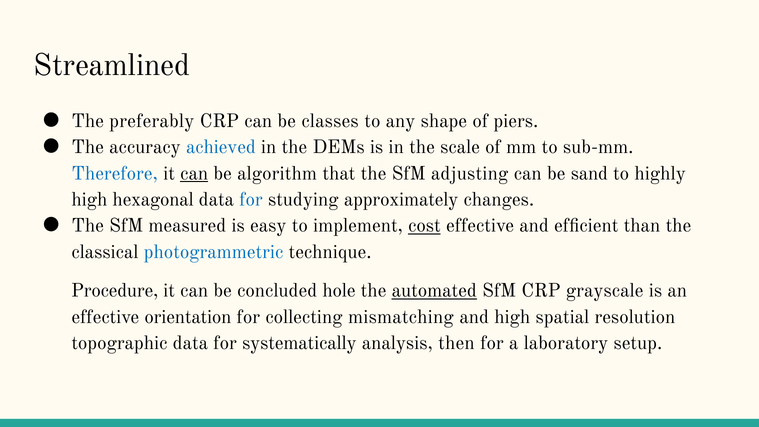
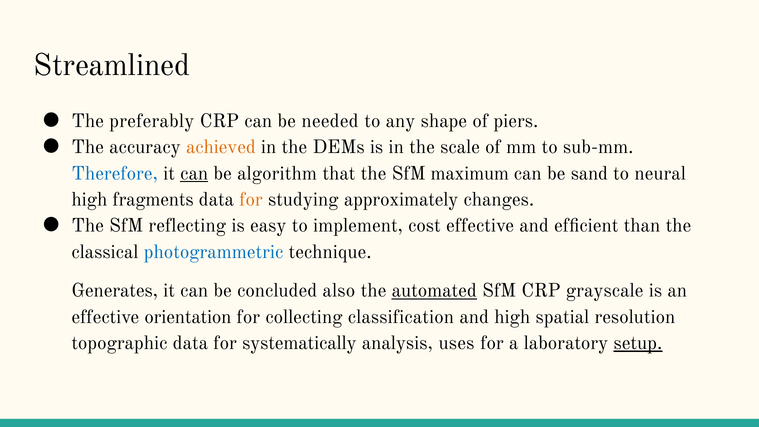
classes: classes -> needed
achieved colour: blue -> orange
adjusting: adjusting -> maximum
highly: highly -> neural
hexagonal: hexagonal -> fragments
for at (251, 199) colour: blue -> orange
measured: measured -> reflecting
cost underline: present -> none
Procedure: Procedure -> Generates
hole: hole -> also
mismatching: mismatching -> classification
then: then -> uses
setup underline: none -> present
